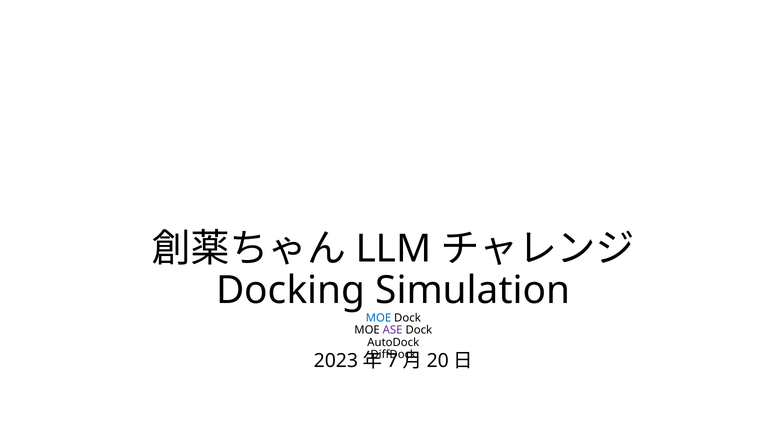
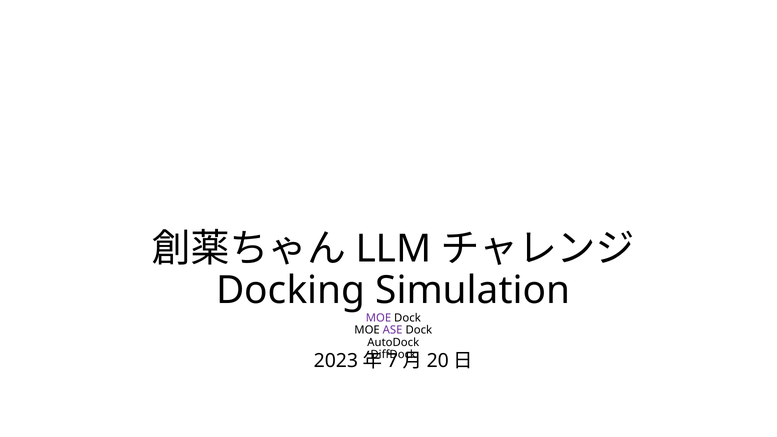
MOE at (378, 318) colour: blue -> purple
